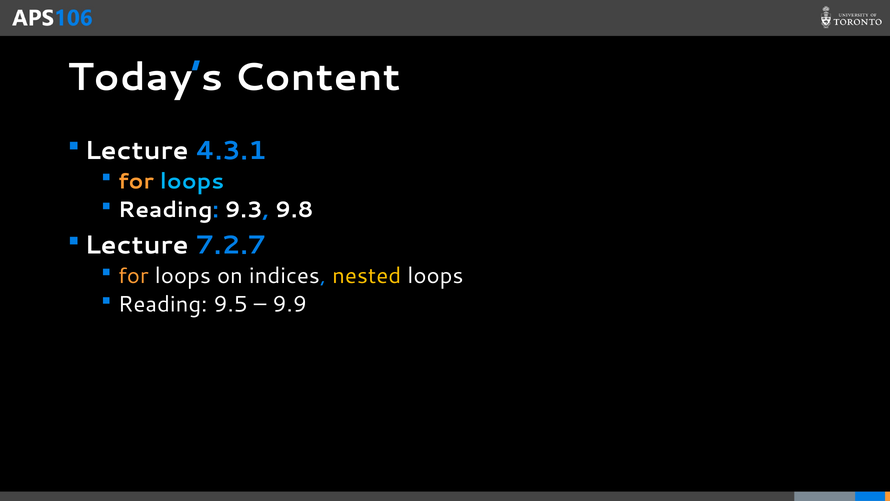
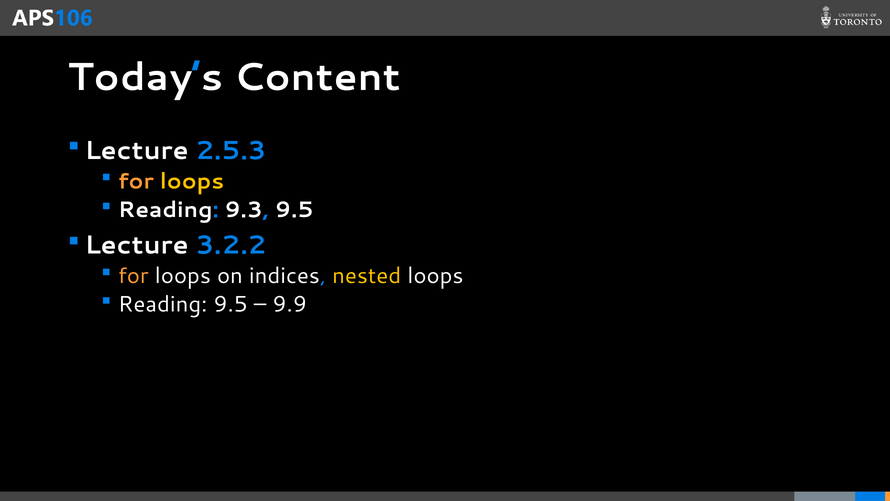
4.3.1: 4.3.1 -> 2.5.3
loops at (192, 181) colour: light blue -> yellow
9.3 9.8: 9.8 -> 9.5
7.2.7: 7.2.7 -> 3.2.2
